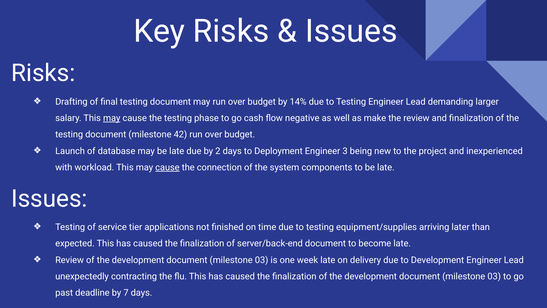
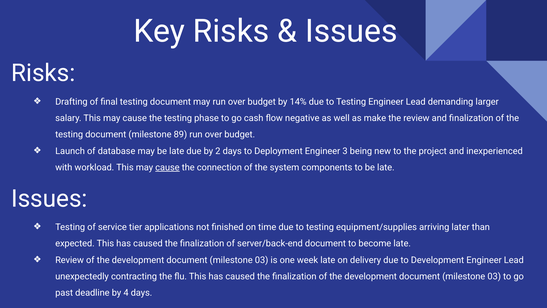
may at (112, 118) underline: present -> none
42: 42 -> 89
7: 7 -> 4
